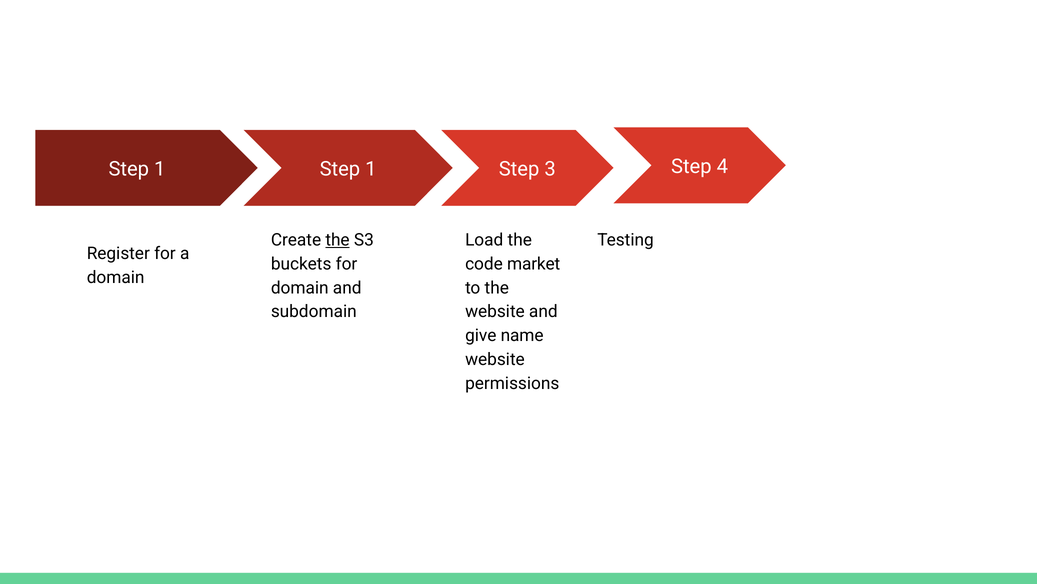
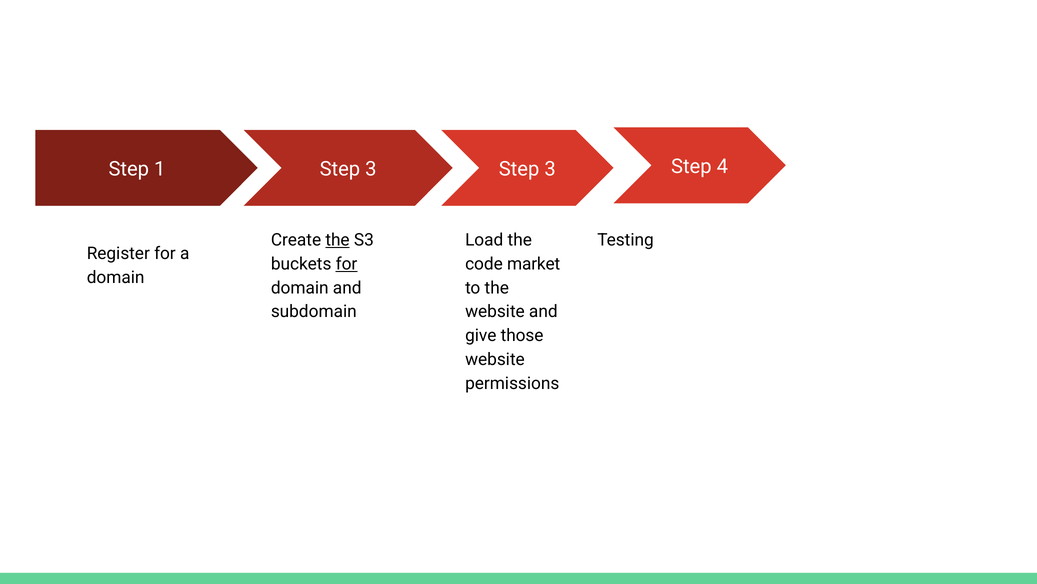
1 at (371, 169): 1 -> 3
for at (346, 264) underline: none -> present
name: name -> those
